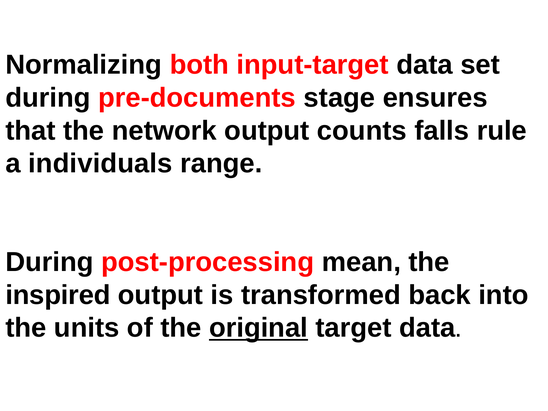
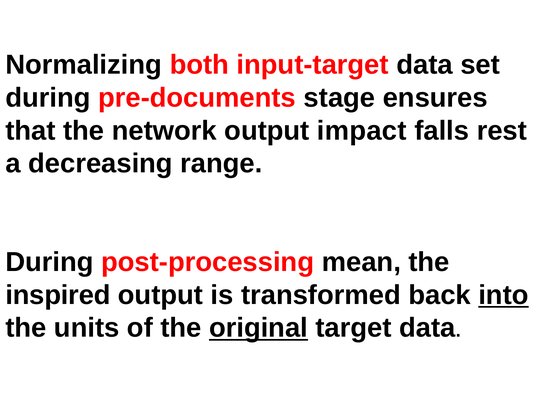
counts: counts -> impact
rule: rule -> rest
individuals: individuals -> decreasing
into underline: none -> present
